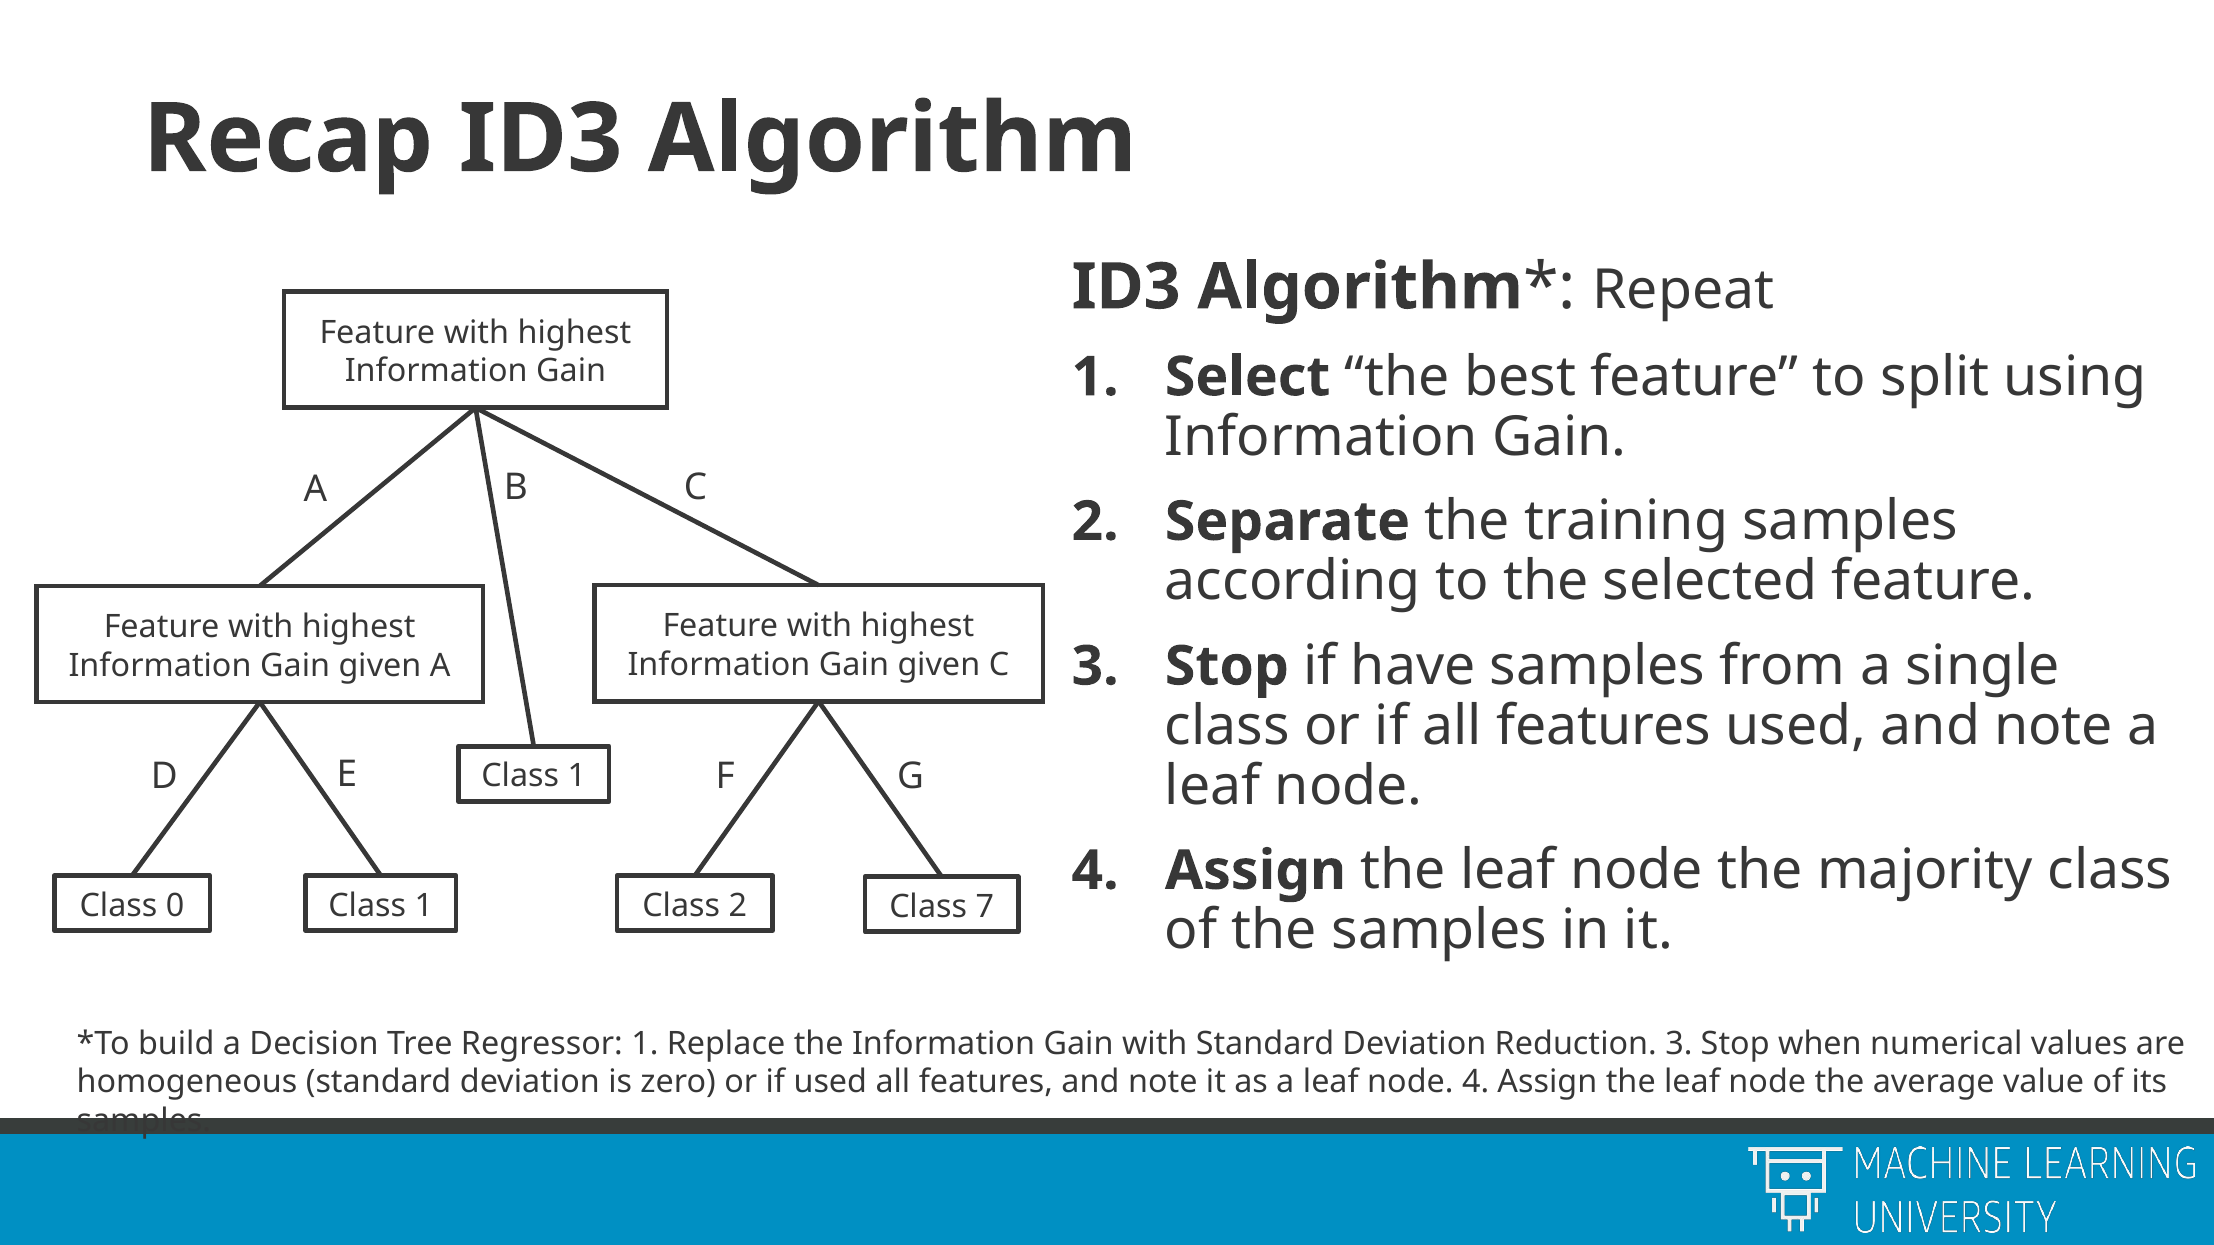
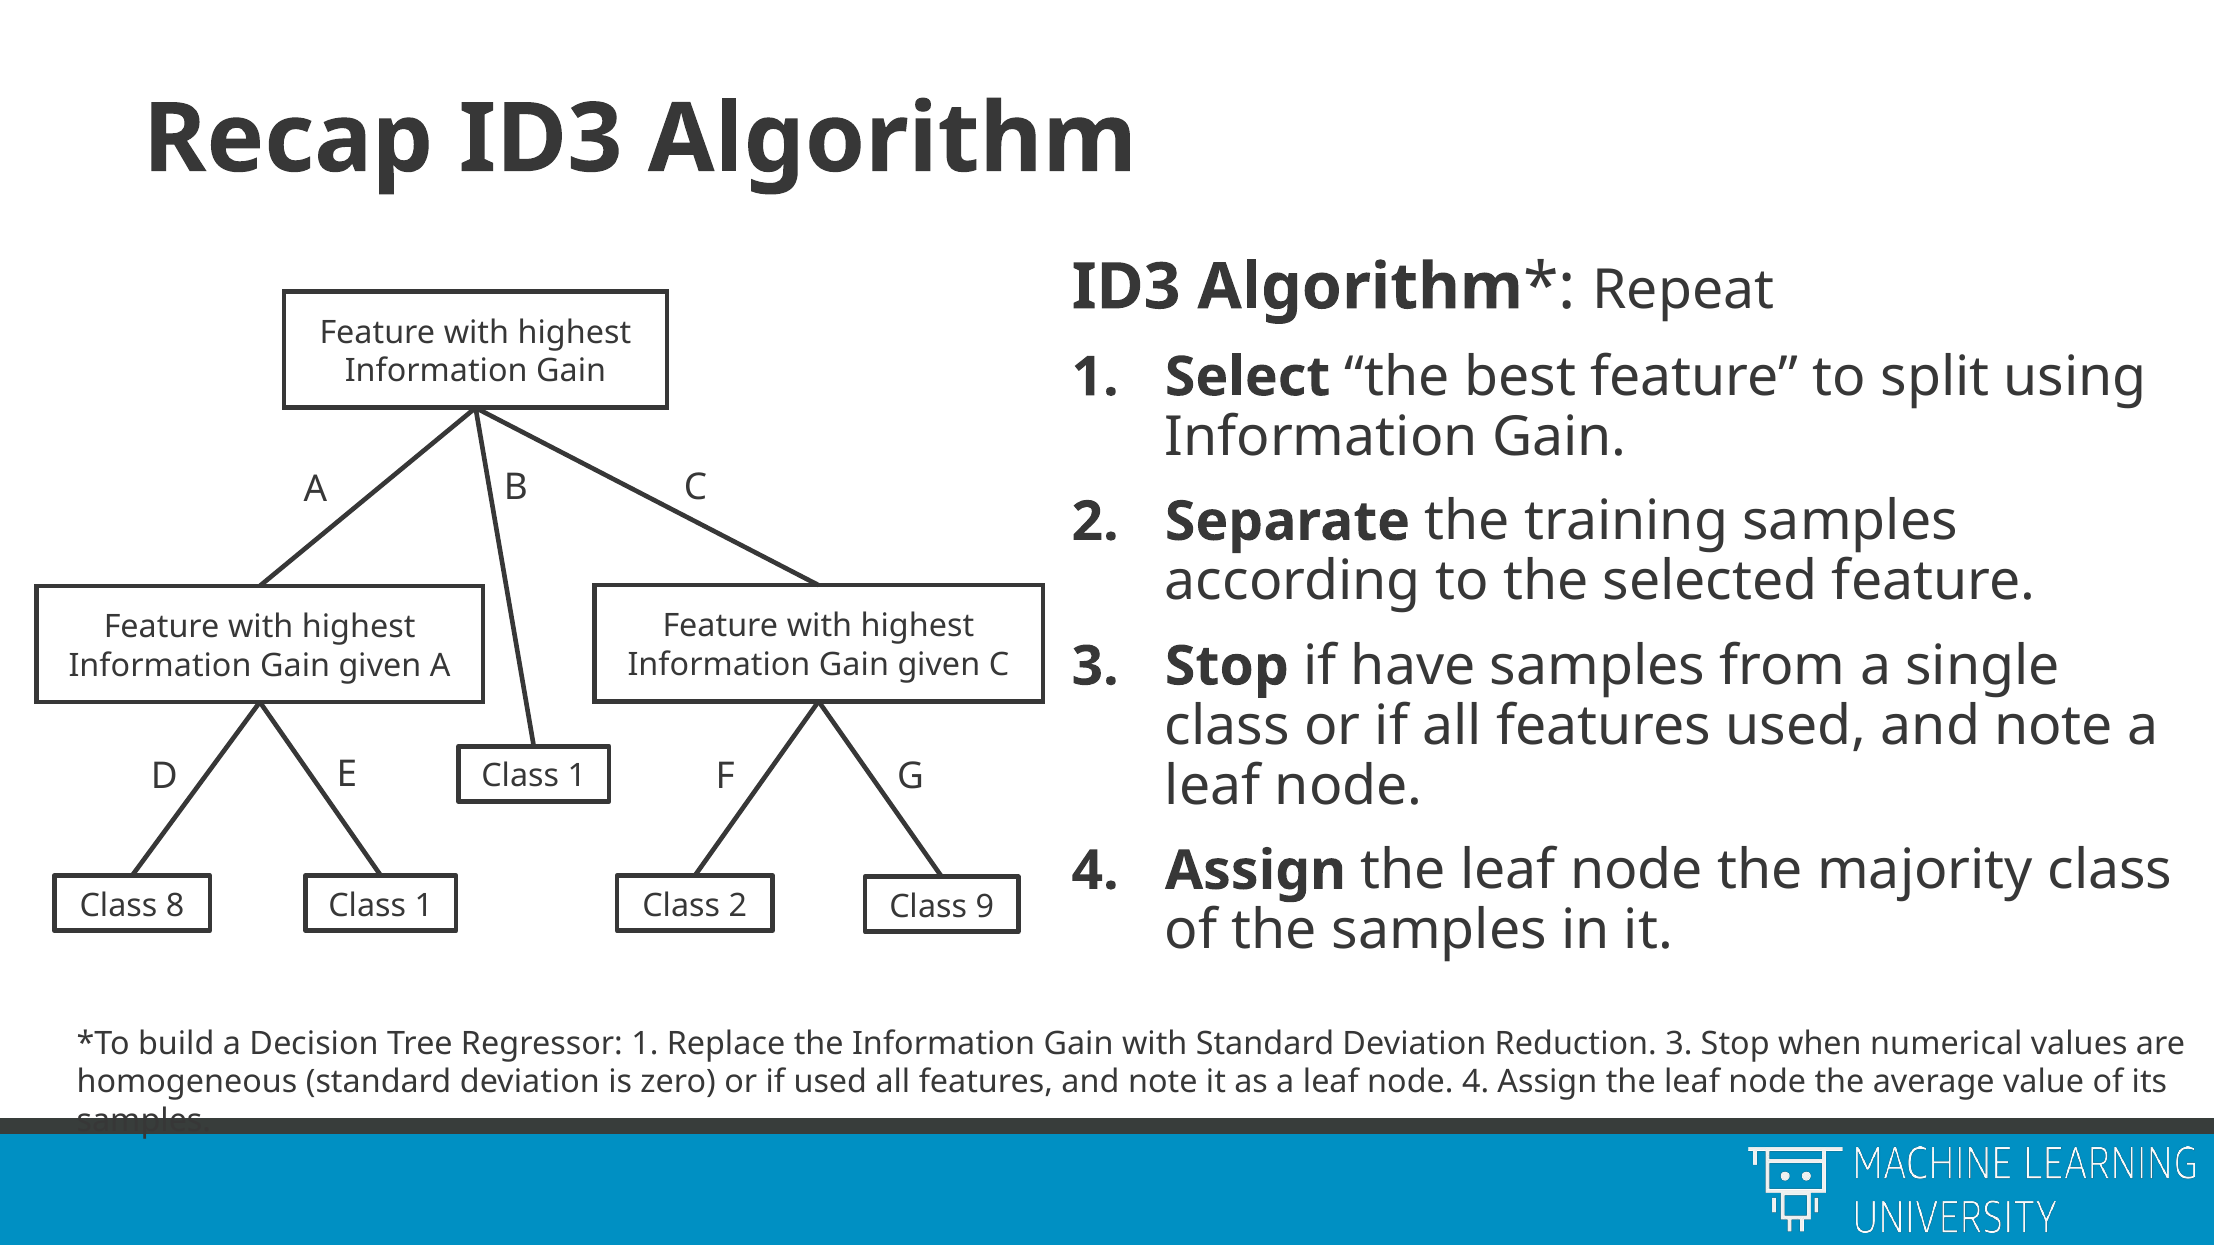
0: 0 -> 8
7: 7 -> 9
